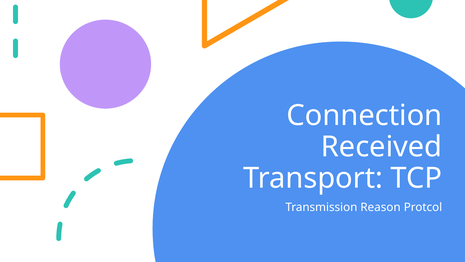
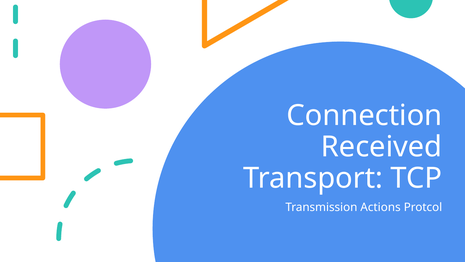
Reason: Reason -> Actions
